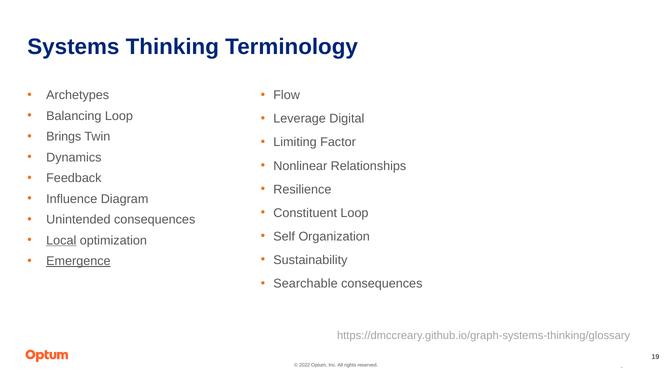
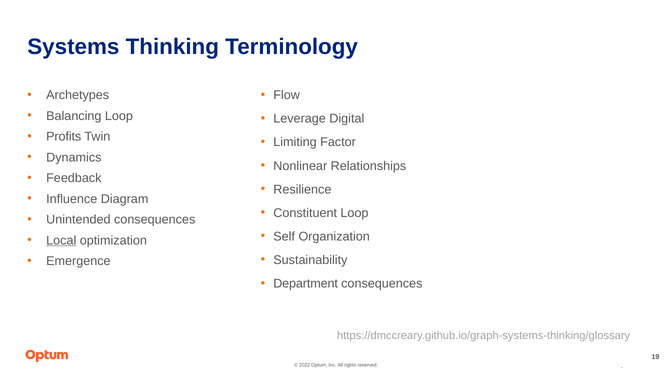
Brings: Brings -> Profits
Emergence underline: present -> none
Searchable: Searchable -> Department
